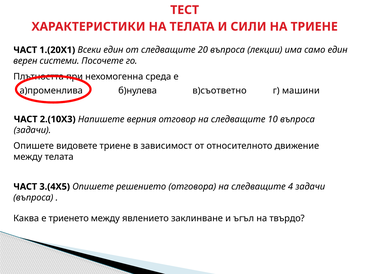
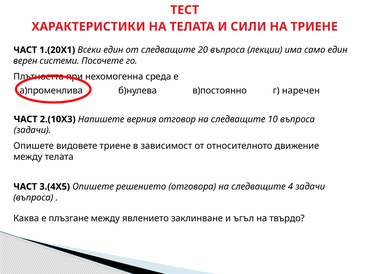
в)съответно: в)съответно -> в)постоянно
машини: машини -> наречен
триенето: триенето -> плъзгане
